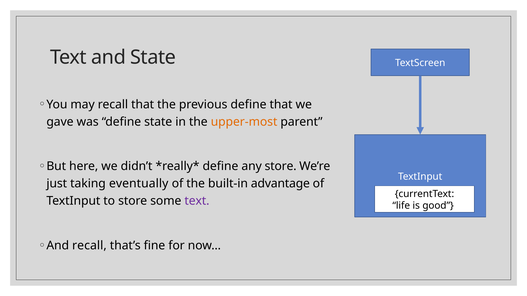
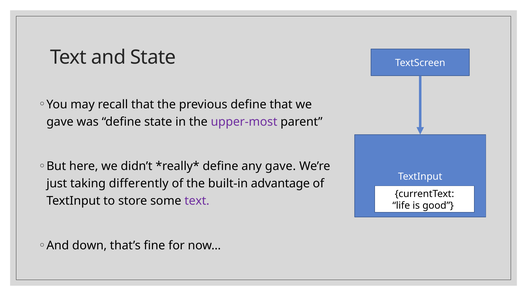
upper-most colour: orange -> purple
any store: store -> gave
eventually: eventually -> differently
And recall: recall -> down
